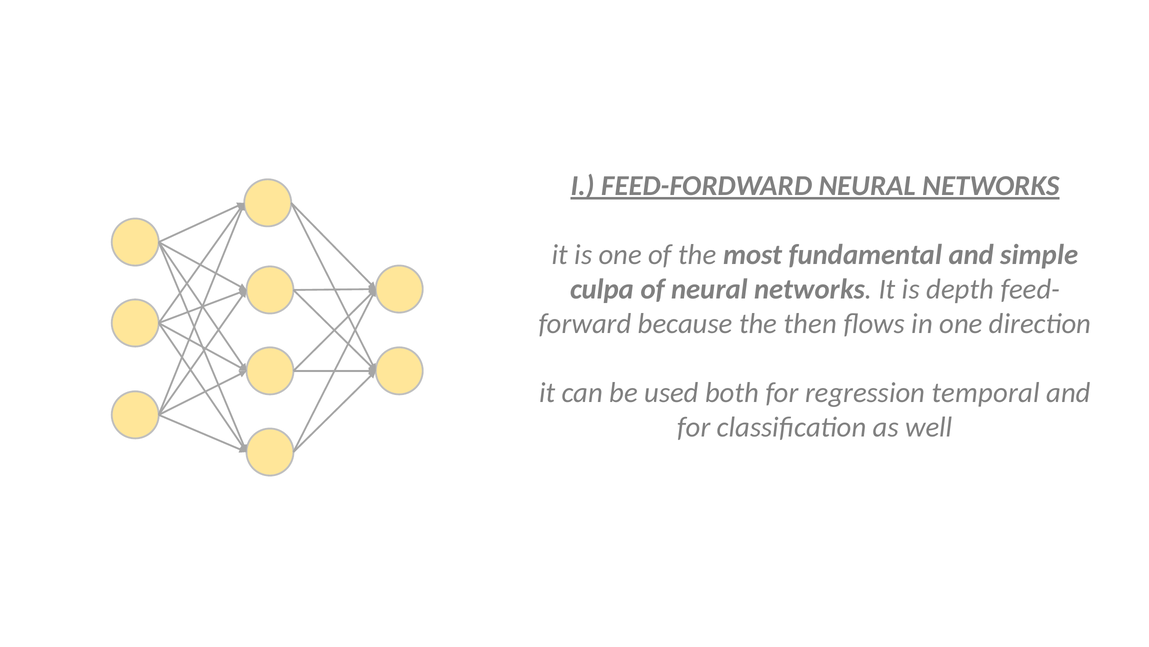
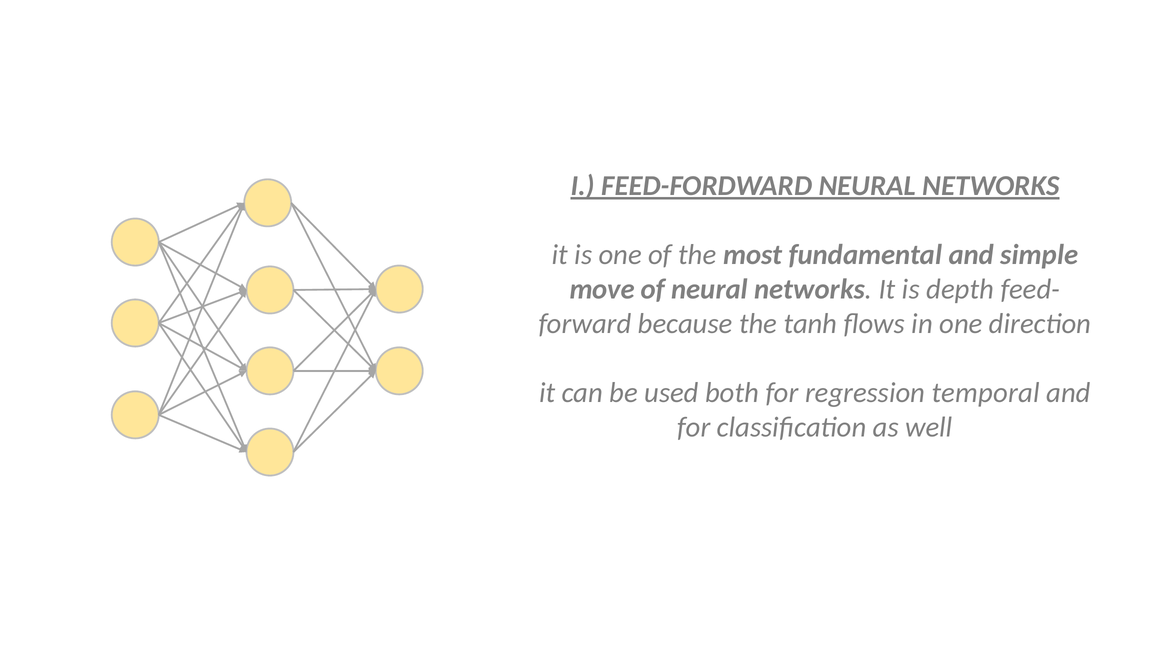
culpa: culpa -> move
then: then -> tanh
